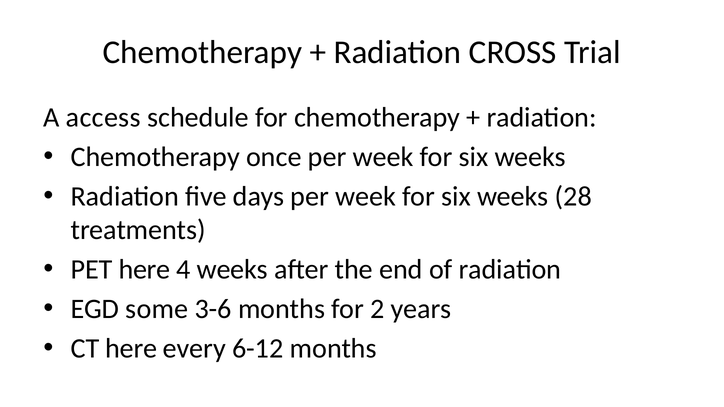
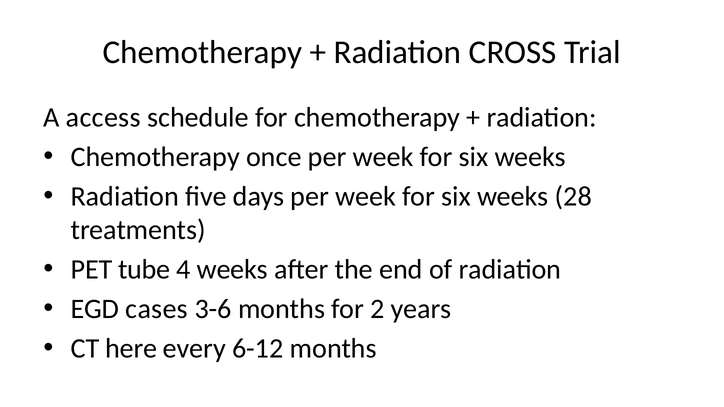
PET here: here -> tube
some: some -> cases
